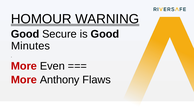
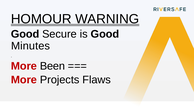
Even: Even -> Been
Anthony: Anthony -> Projects
